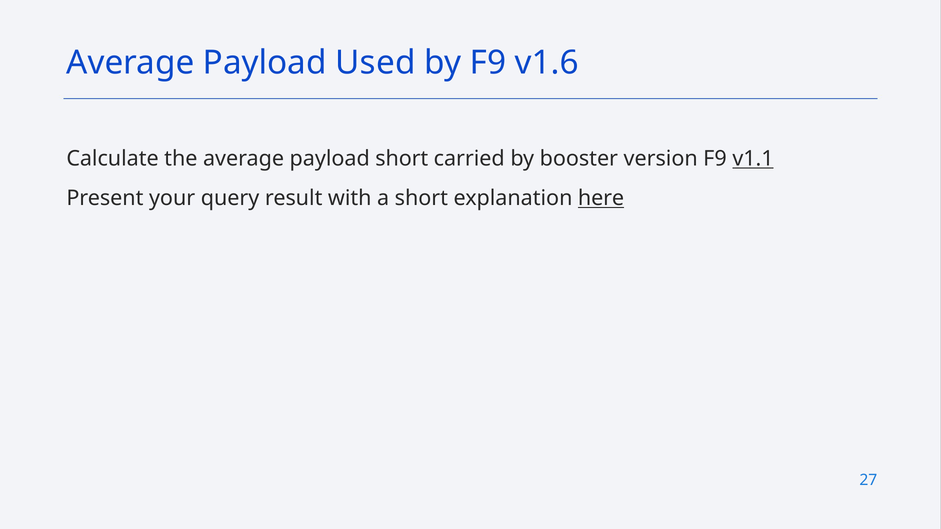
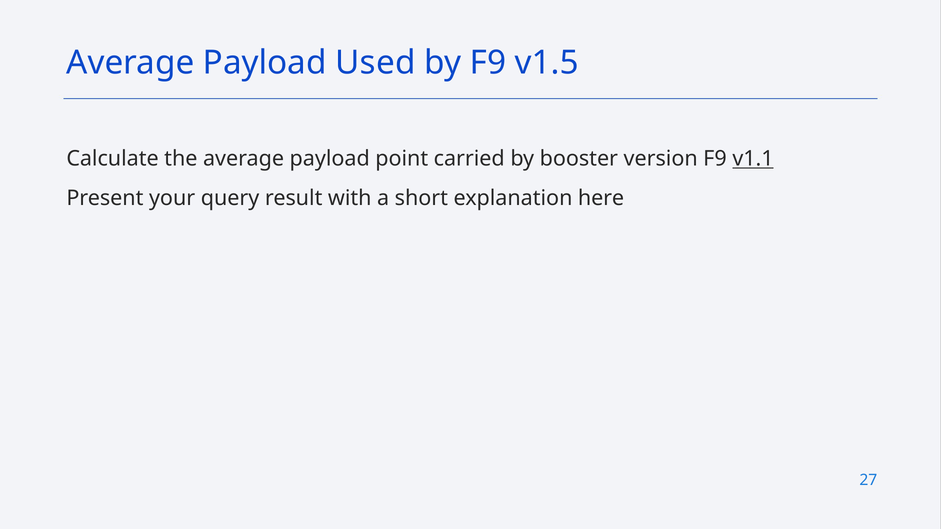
v1.6: v1.6 -> v1.5
payload short: short -> point
here underline: present -> none
